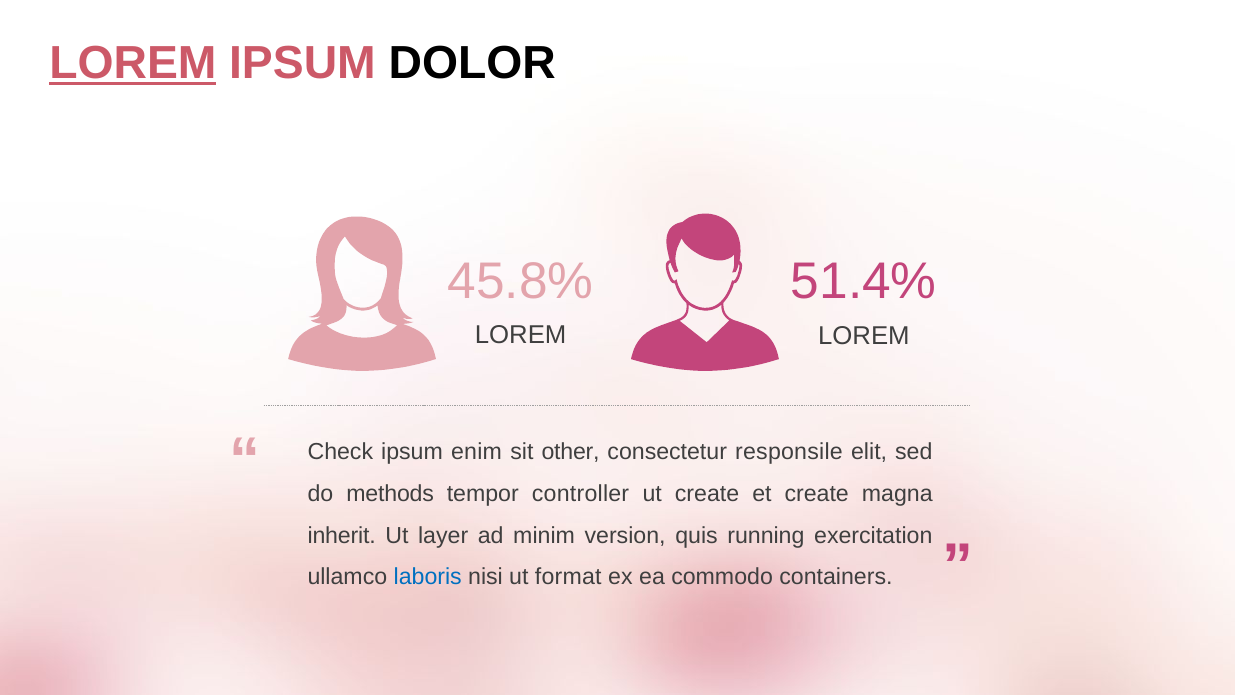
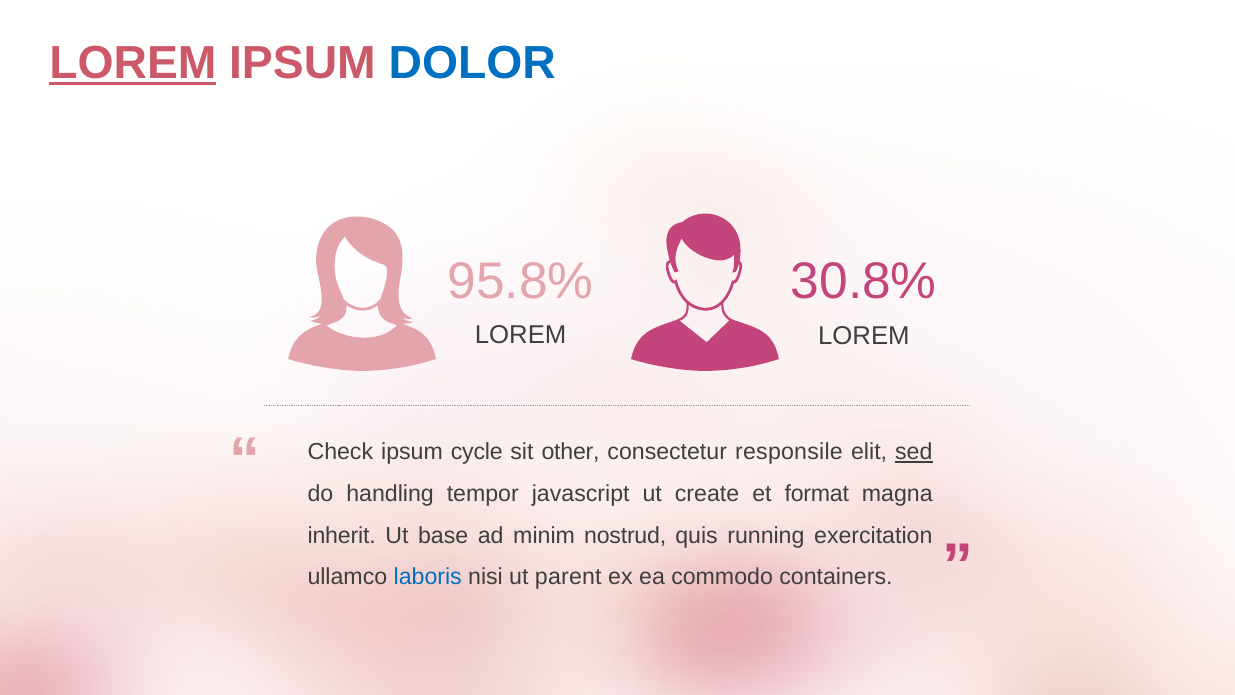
DOLOR colour: black -> blue
45.8%: 45.8% -> 95.8%
51.4%: 51.4% -> 30.8%
enim: enim -> cycle
sed underline: none -> present
methods: methods -> handling
controller: controller -> javascript
et create: create -> format
layer: layer -> base
version: version -> nostrud
format: format -> parent
